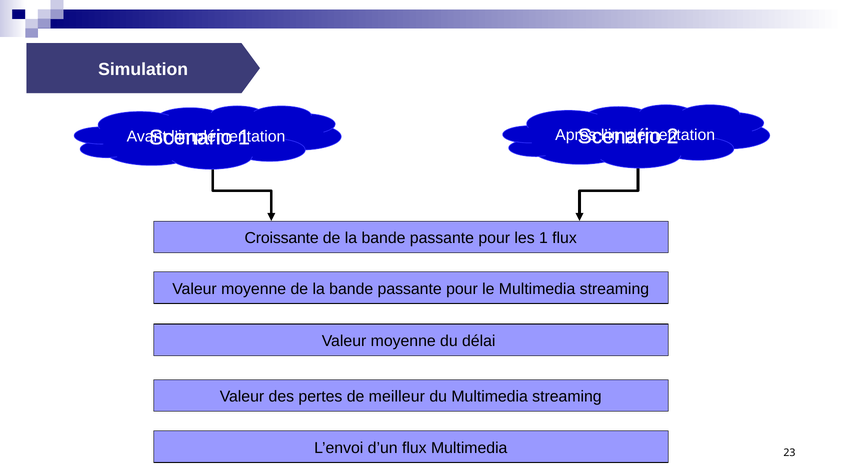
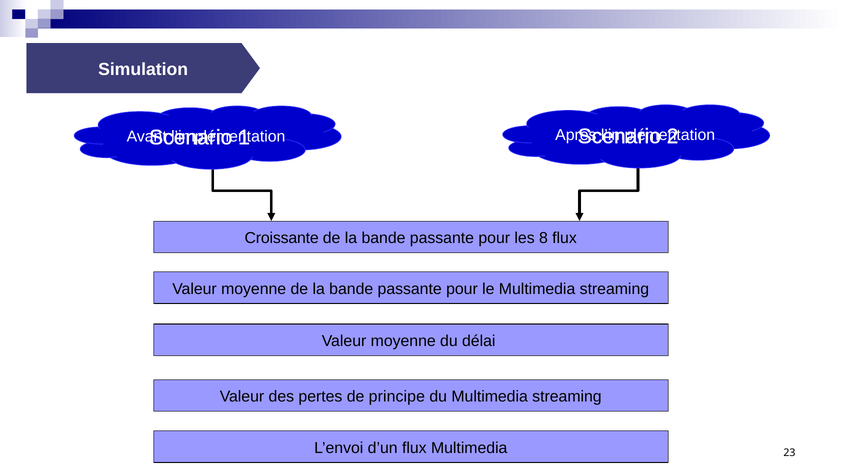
les 1: 1 -> 8
meilleur: meilleur -> principe
